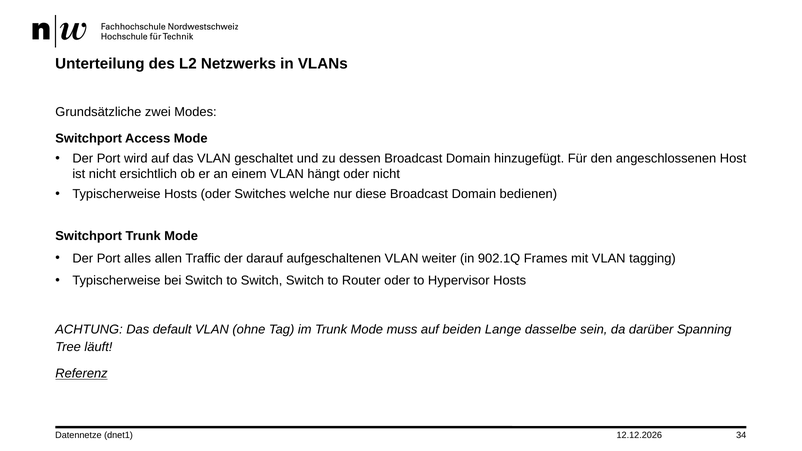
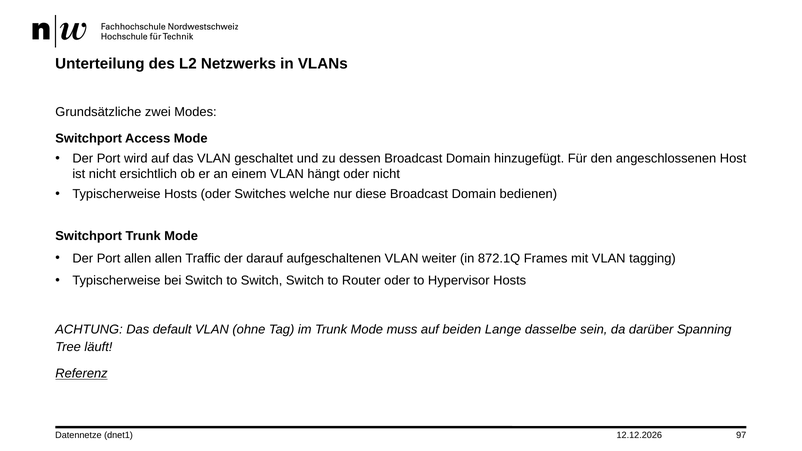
Port alles: alles -> allen
902.1Q: 902.1Q -> 872.1Q
34: 34 -> 97
